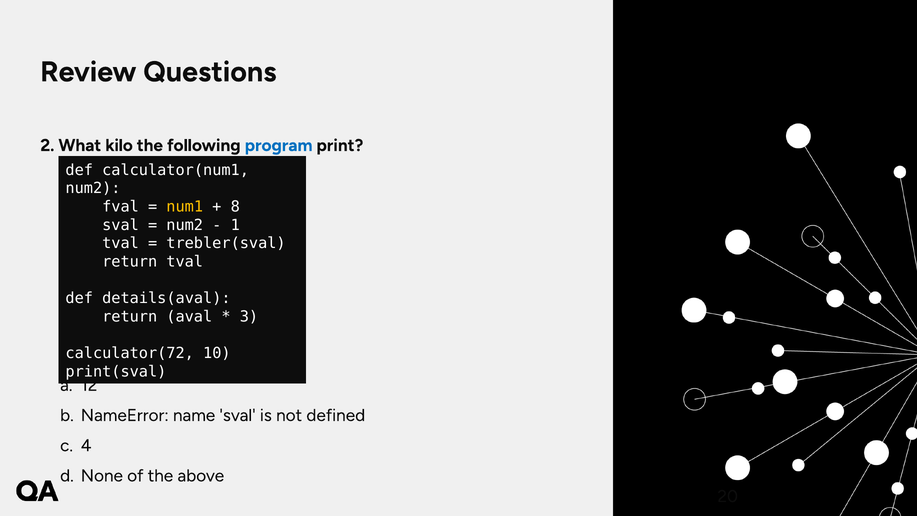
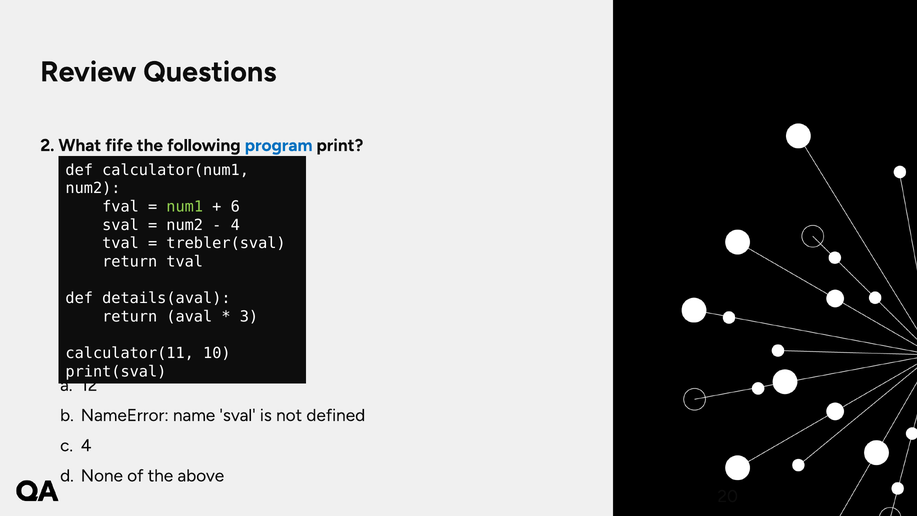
kilo: kilo -> fife
num1 colour: yellow -> light green
8: 8 -> 6
1 at (235, 225): 1 -> 4
calculator(72: calculator(72 -> calculator(11
